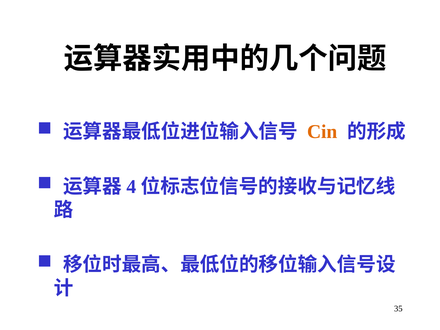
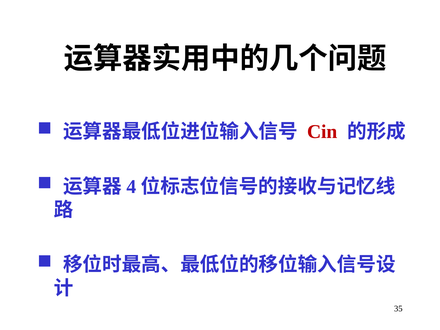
Cin colour: orange -> red
